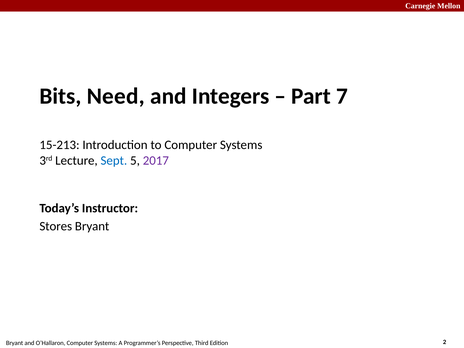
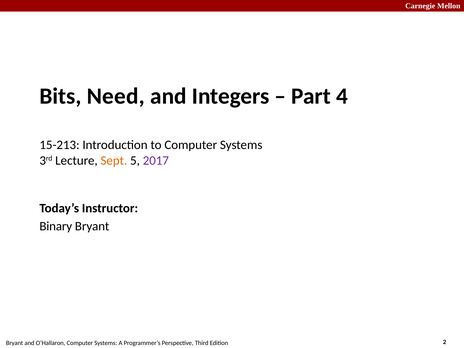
7: 7 -> 4
Sept colour: blue -> orange
Stores: Stores -> Binary
